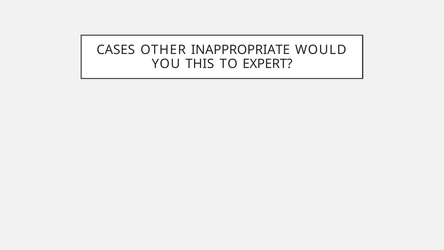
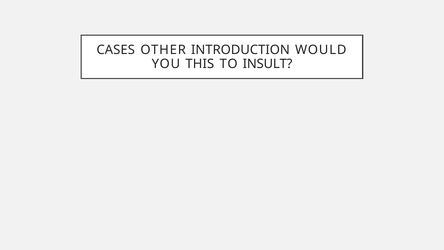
INAPPROPRIATE: INAPPROPRIATE -> INTRODUCTION
EXPERT: EXPERT -> INSULT
